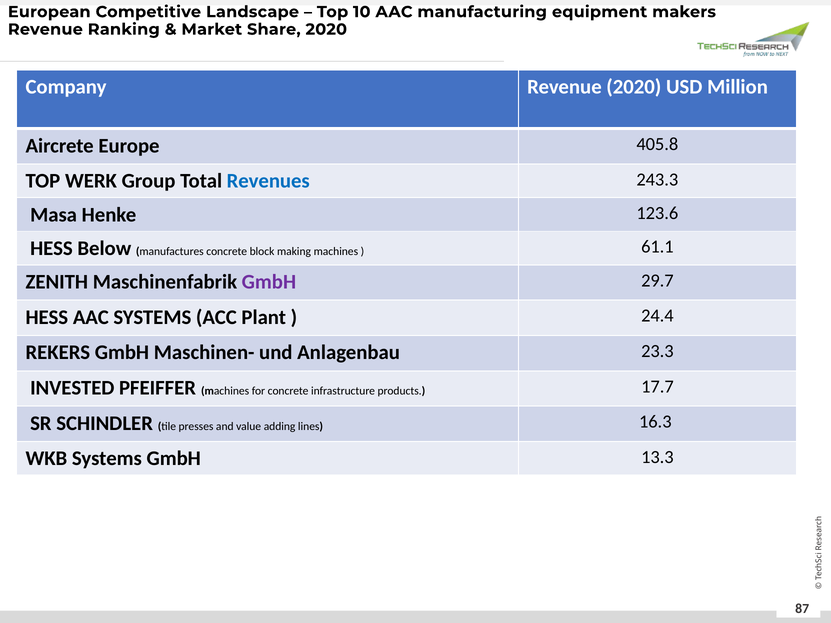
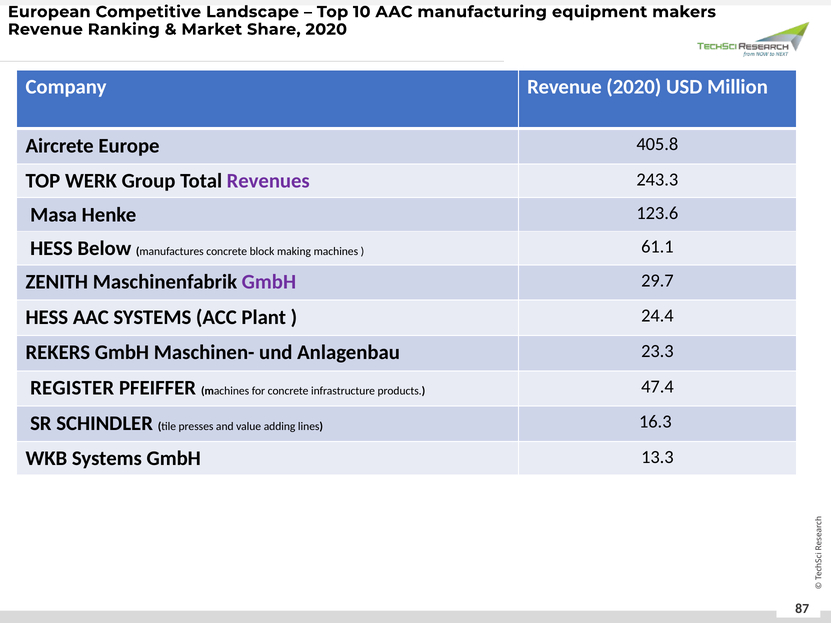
Revenues colour: blue -> purple
INVESTED: INVESTED -> REGISTER
17.7: 17.7 -> 47.4
